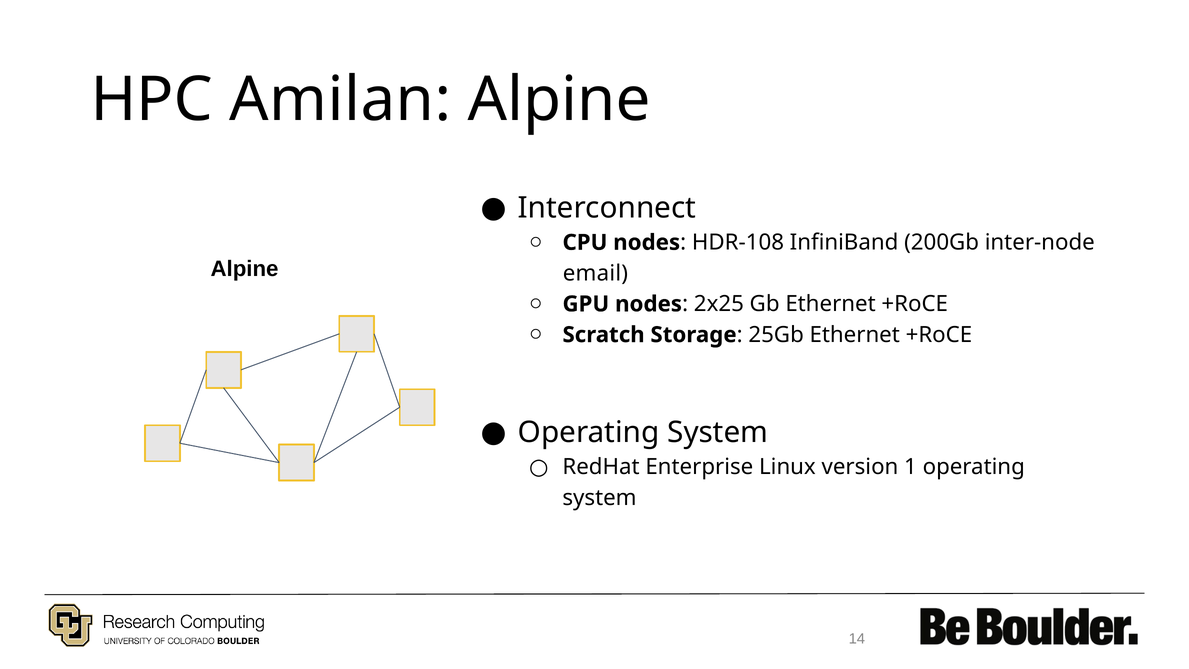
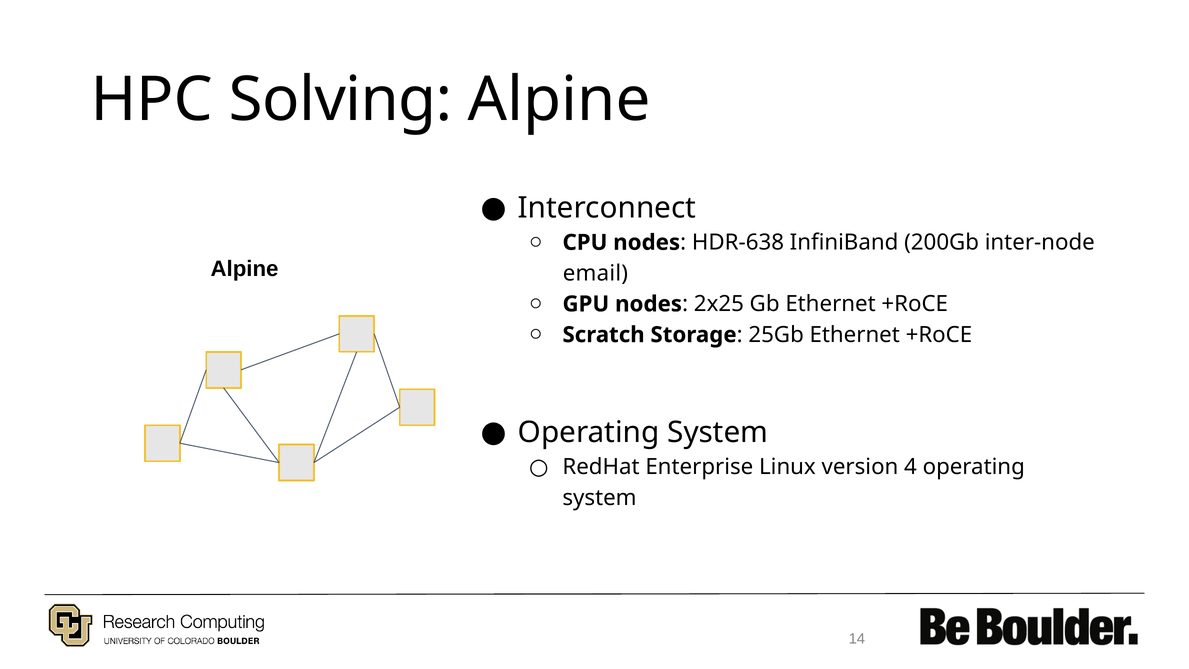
Amilan: Amilan -> Solving
HDR-108: HDR-108 -> HDR-638
1: 1 -> 4
